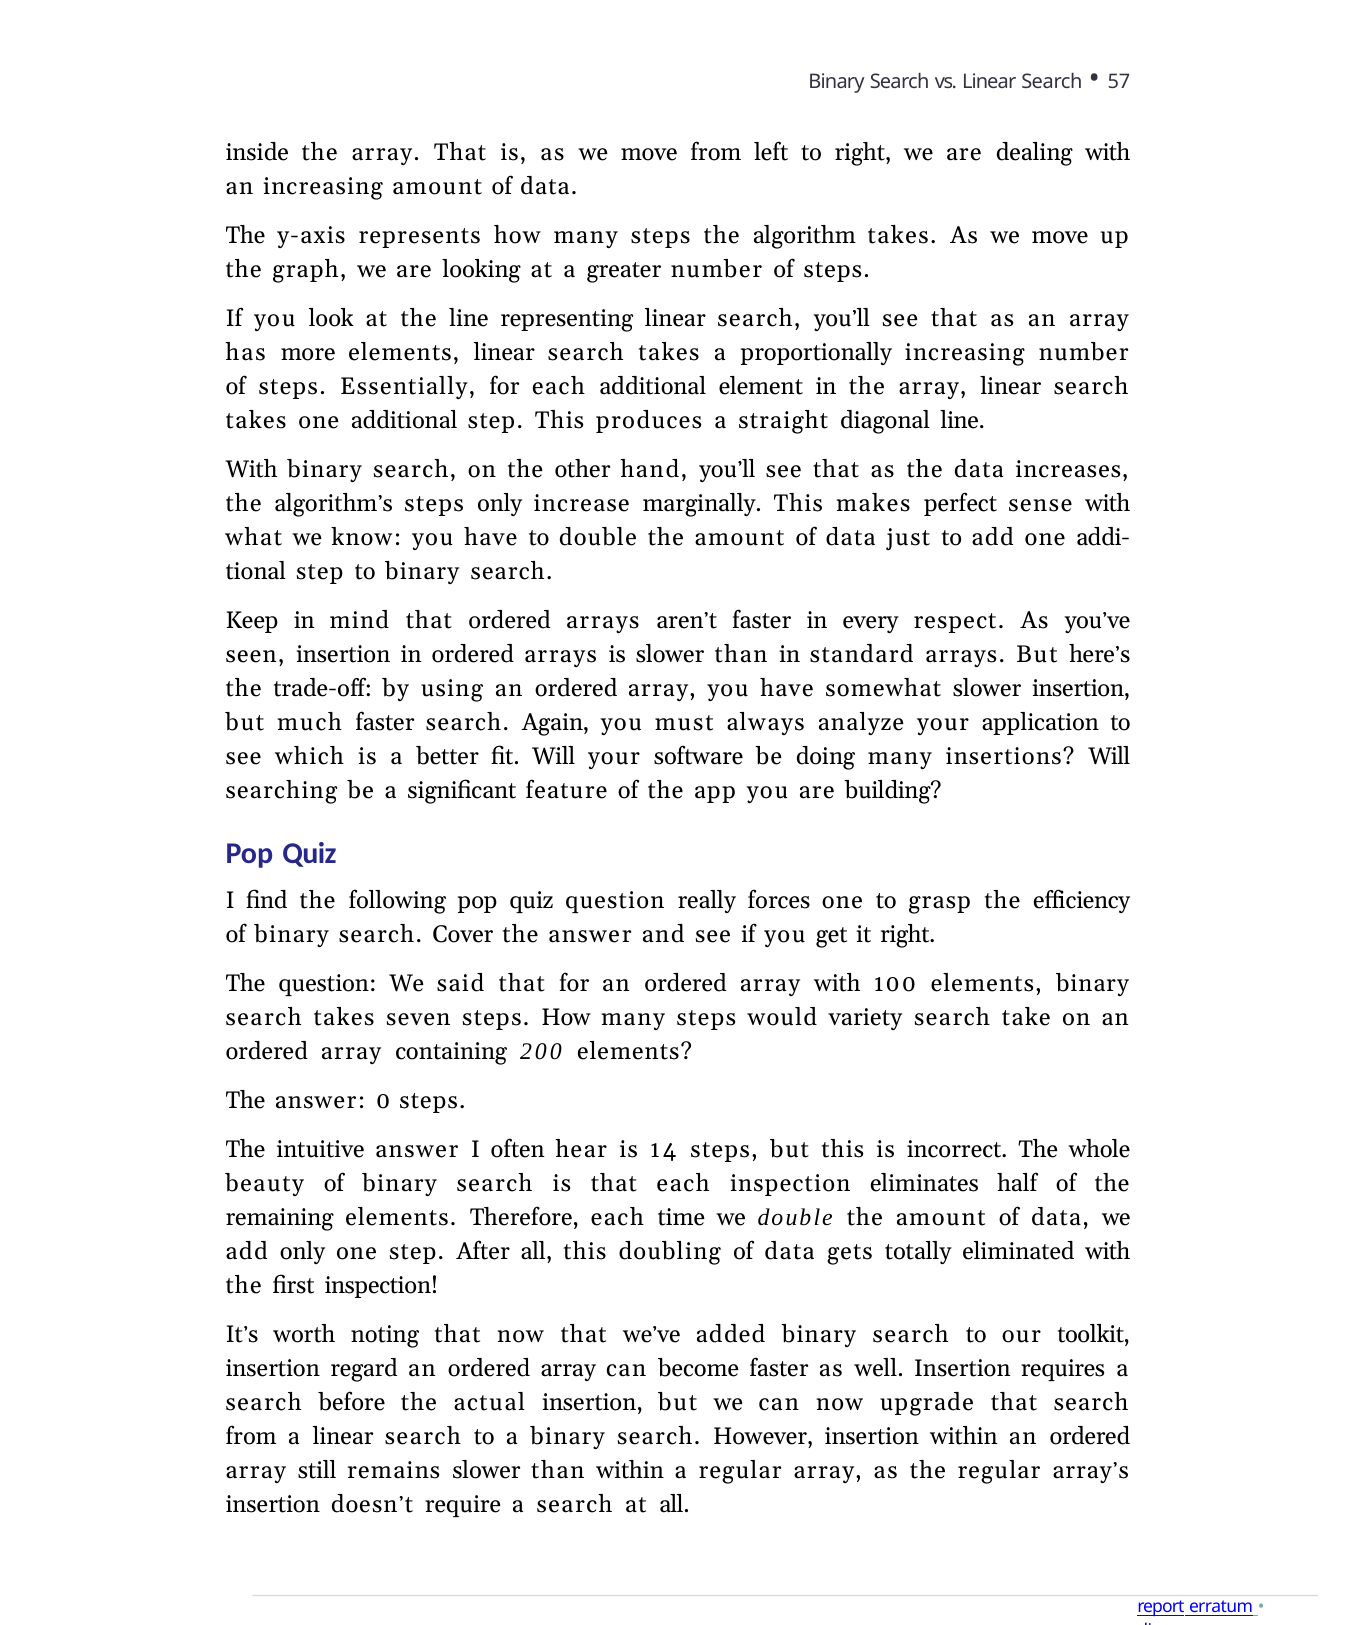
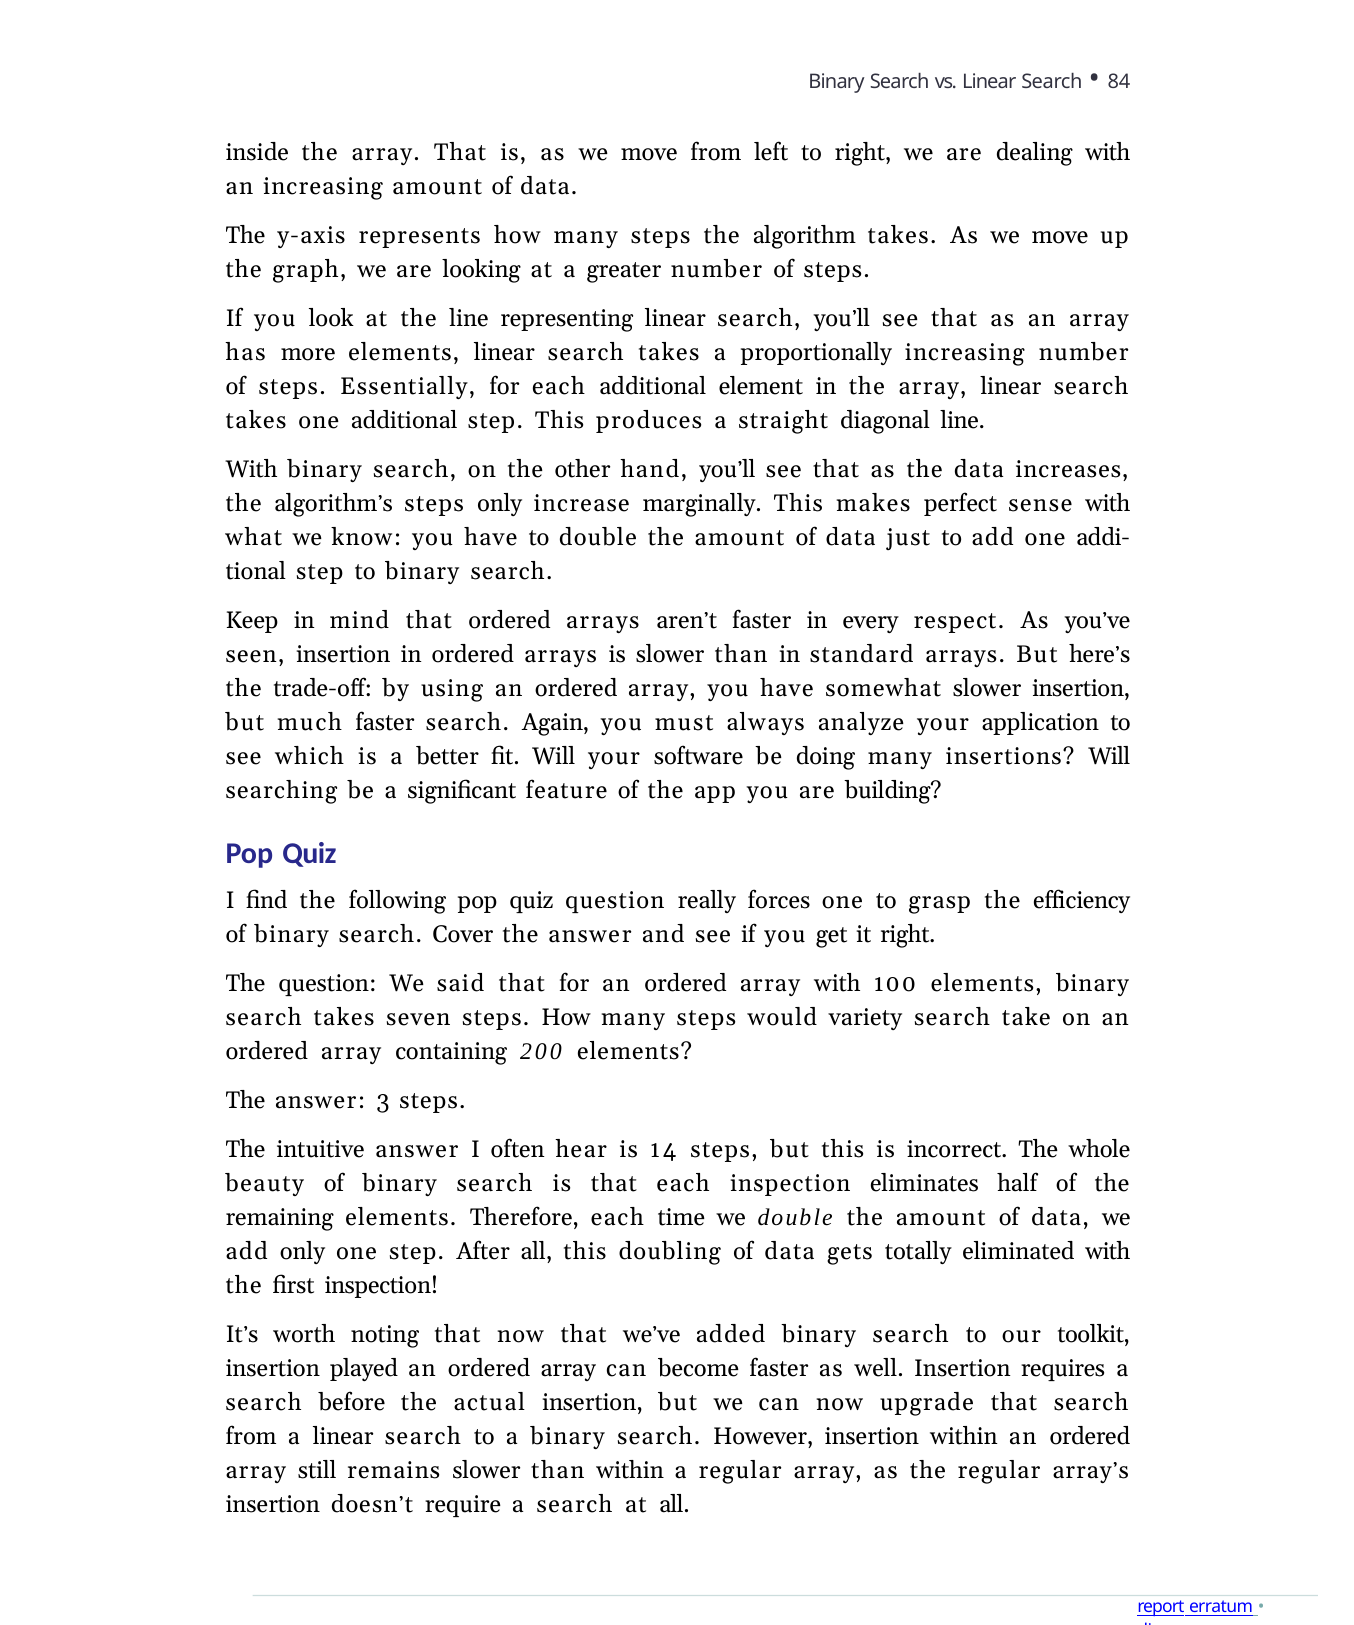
57: 57 -> 84
0: 0 -> 3
regard: regard -> played
